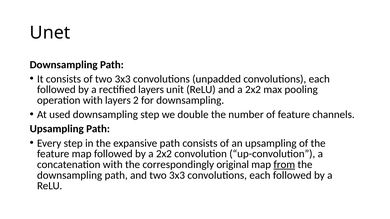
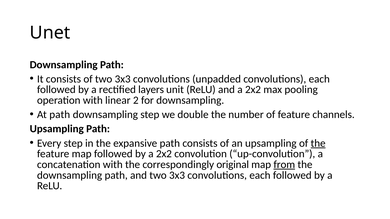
with layers: layers -> linear
At used: used -> path
the at (318, 143) underline: none -> present
